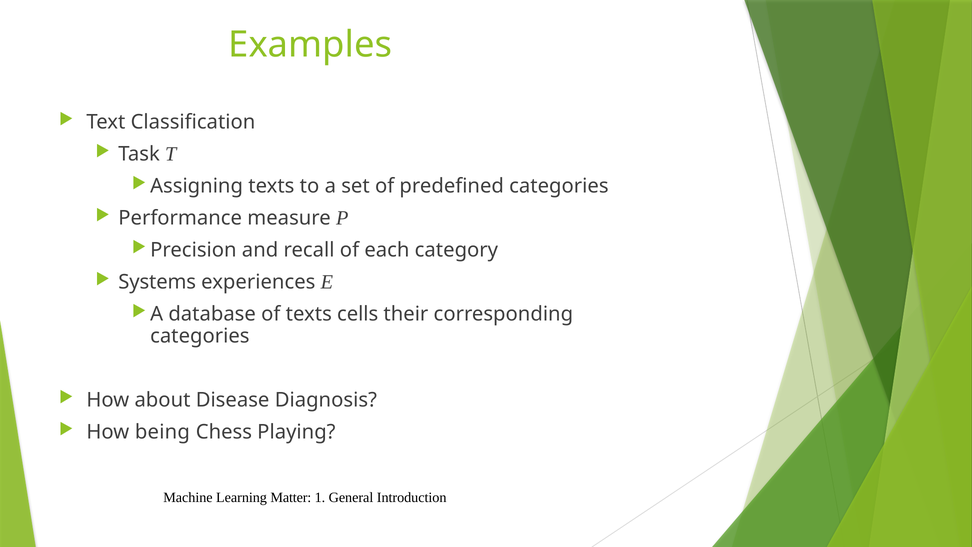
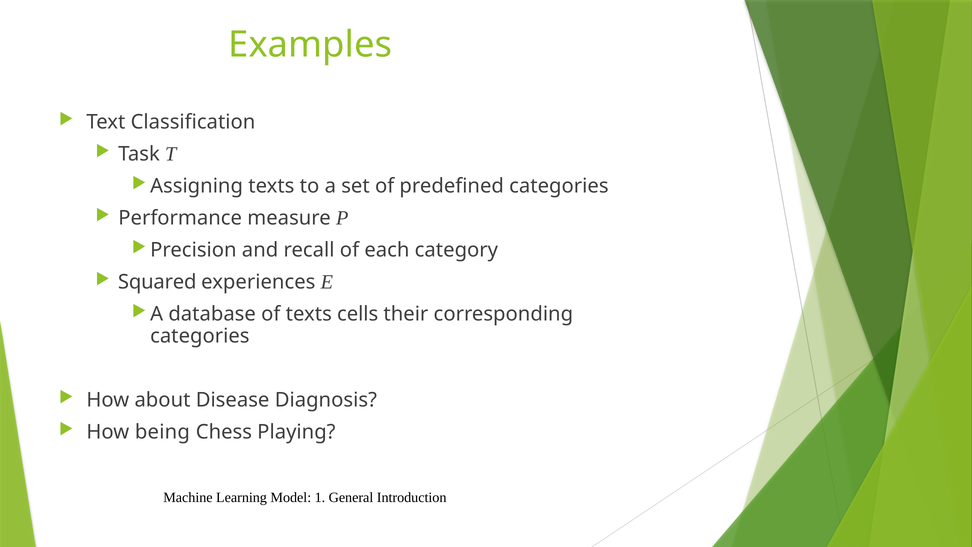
Systems: Systems -> Squared
Matter: Matter -> Model
